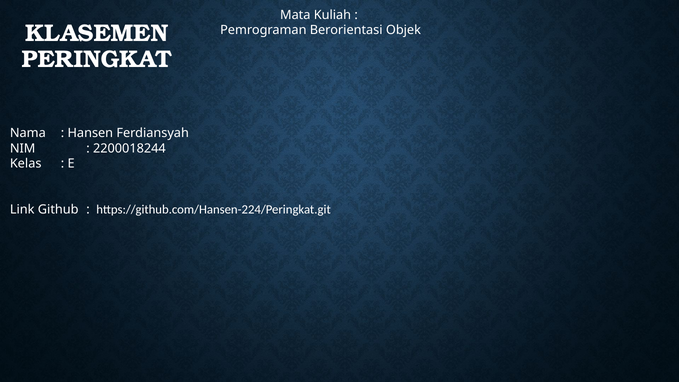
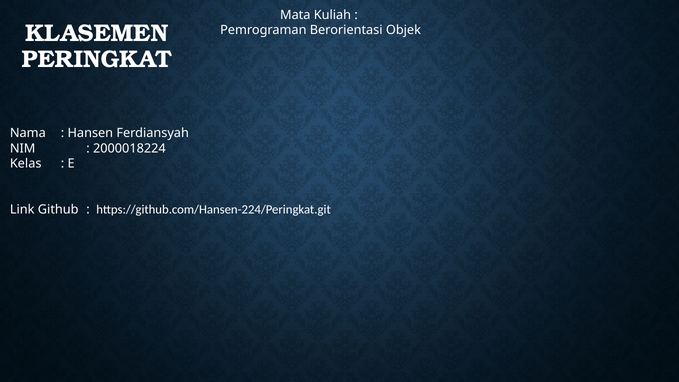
2200018244: 2200018244 -> 2000018224
